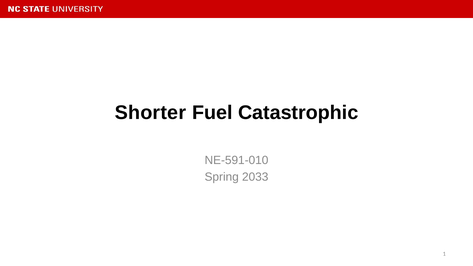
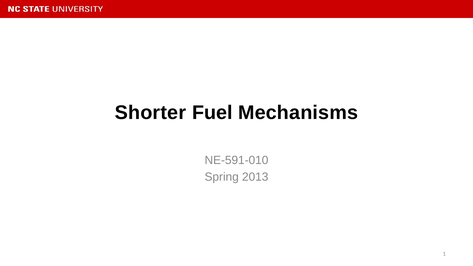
Catastrophic: Catastrophic -> Mechanisms
2033: 2033 -> 2013
